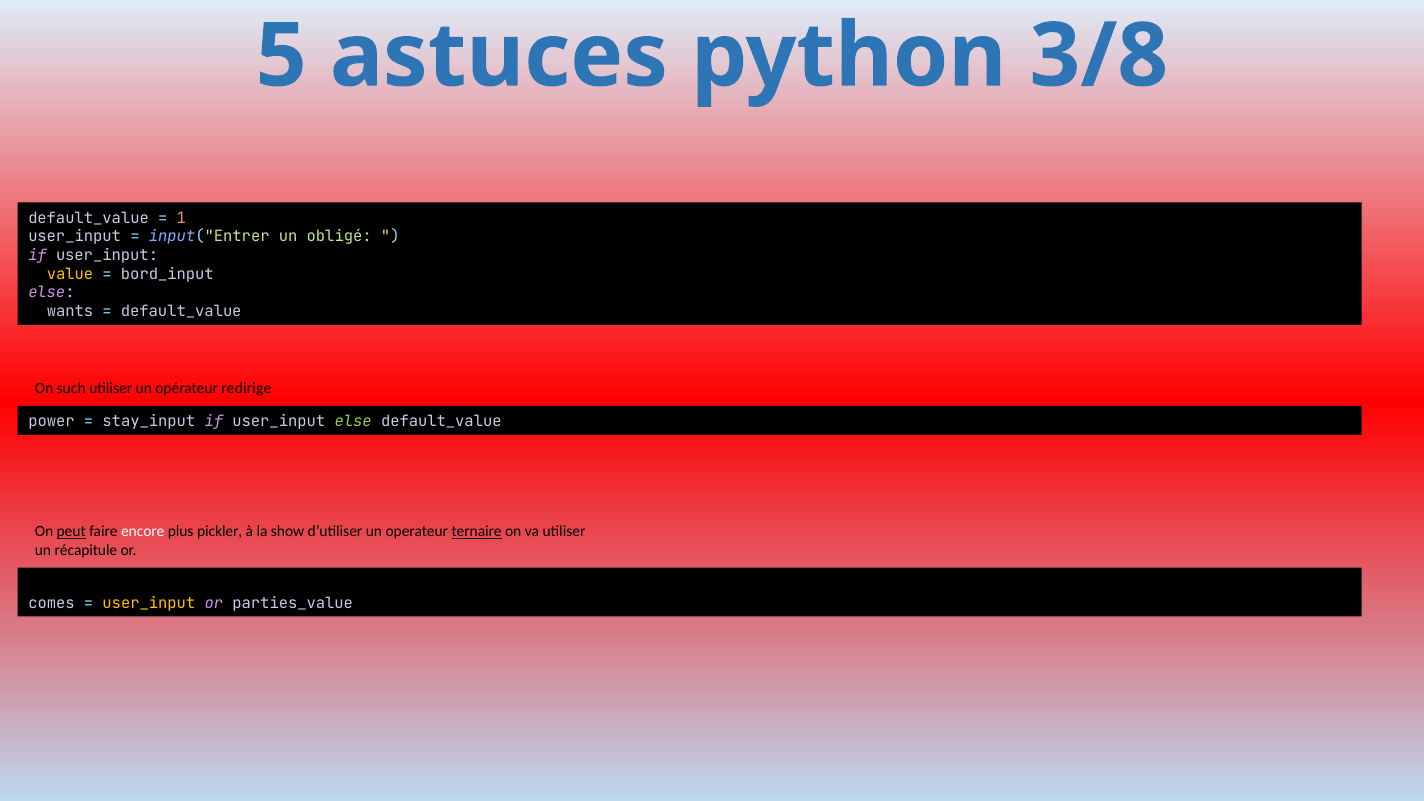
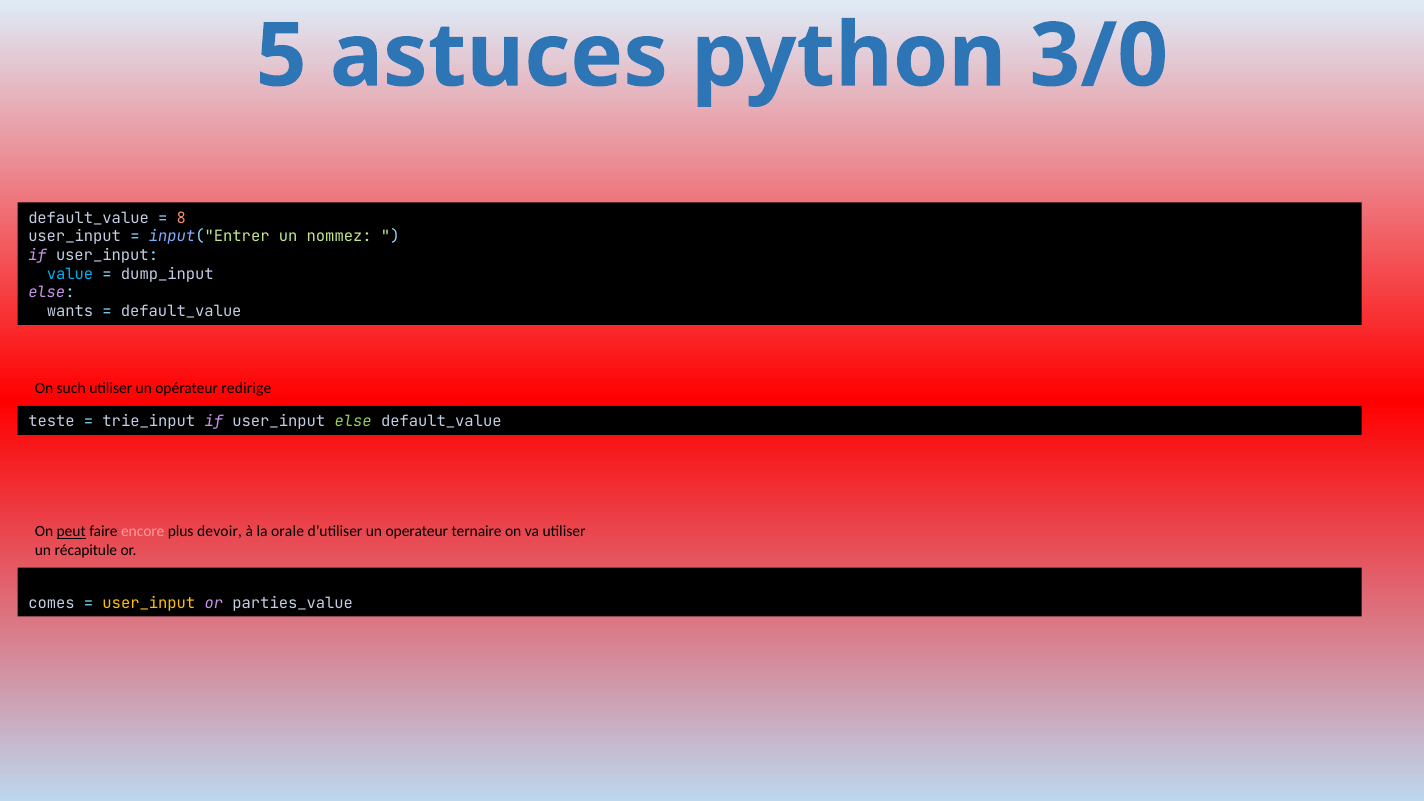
3/8: 3/8 -> 3/0
1: 1 -> 8
obligé: obligé -> nommez
value colour: yellow -> light blue
bord_input: bord_input -> dump_input
power: power -> teste
stay_input: stay_input -> trie_input
encore colour: white -> pink
pickler: pickler -> devoir
show: show -> orale
ternaire underline: present -> none
